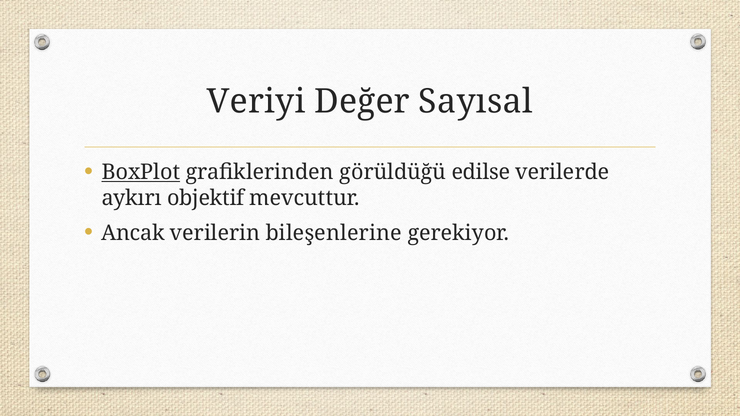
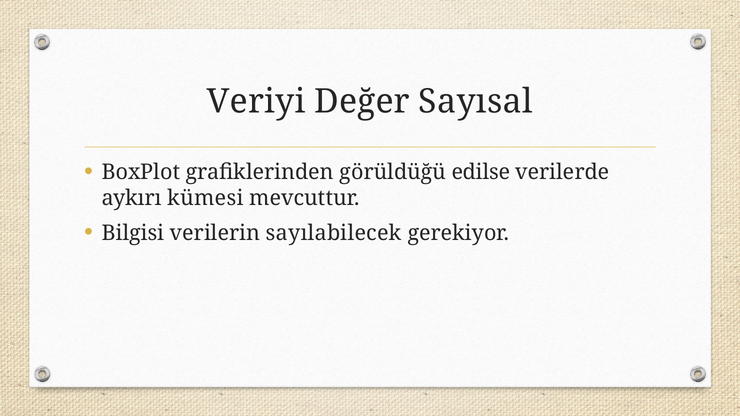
BoxPlot underline: present -> none
objektif: objektif -> kümesi
Ancak: Ancak -> Bilgisi
bileşenlerine: bileşenlerine -> sayılabilecek
